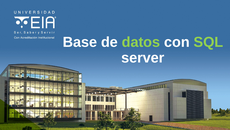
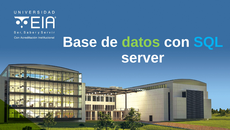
SQL colour: light green -> light blue
